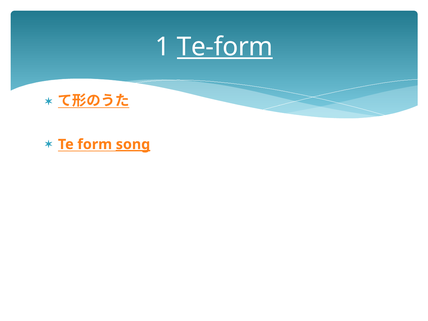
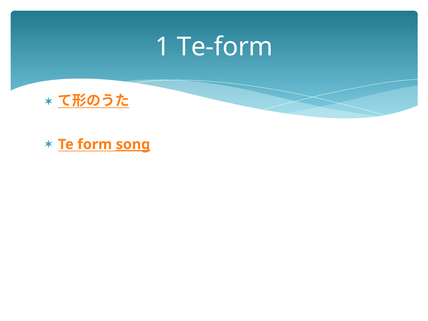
Te-form underline: present -> none
